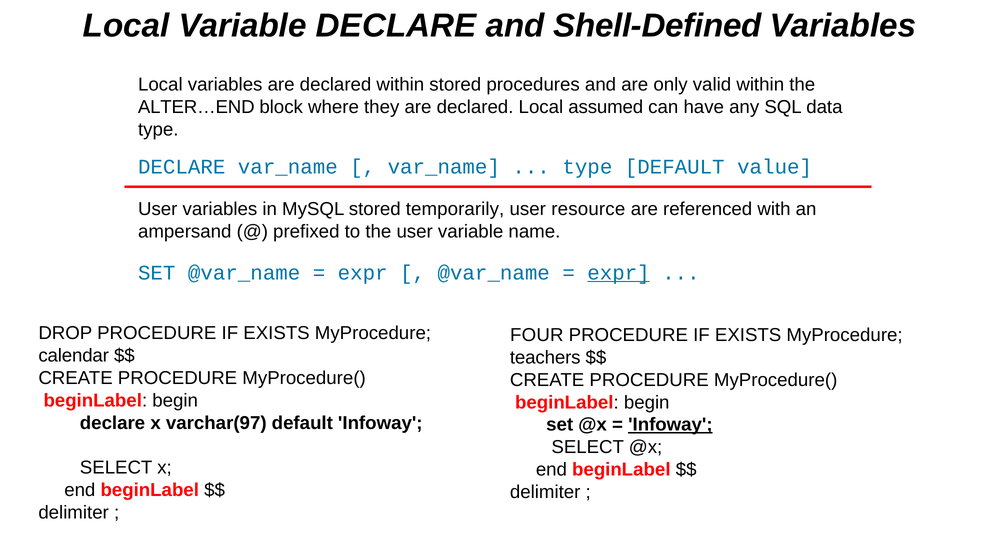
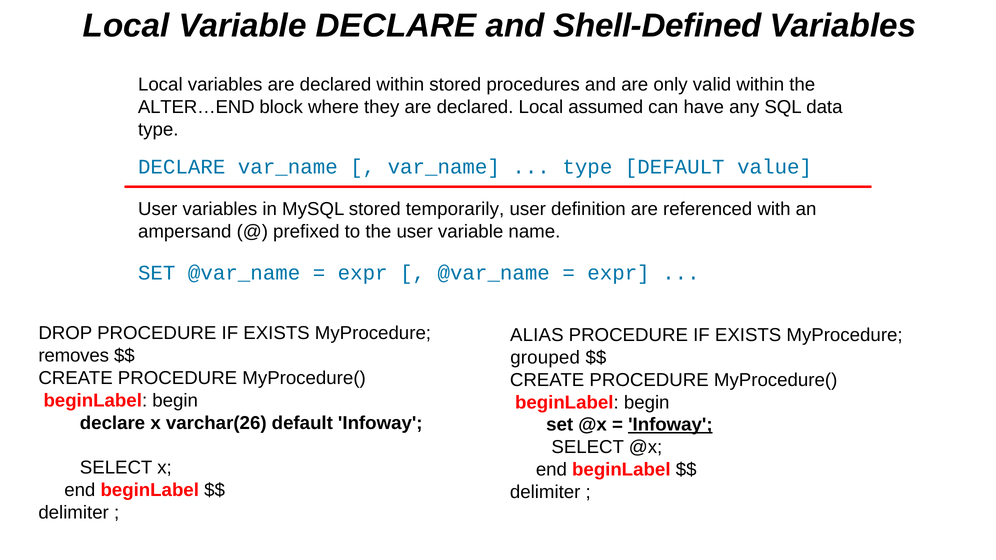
resource: resource -> definition
expr at (619, 273) underline: present -> none
FOUR: FOUR -> ALIAS
calendar: calendar -> removes
teachers: teachers -> grouped
varchar(97: varchar(97 -> varchar(26
